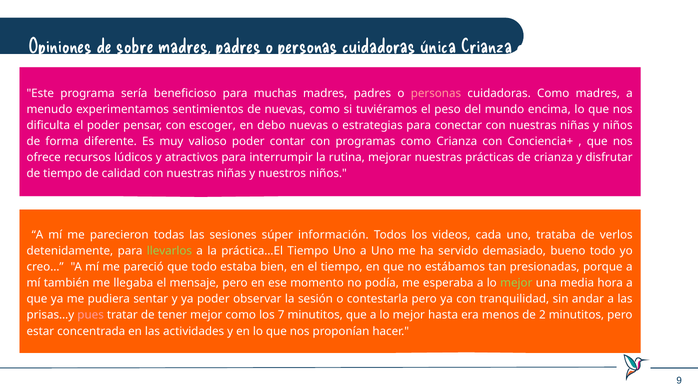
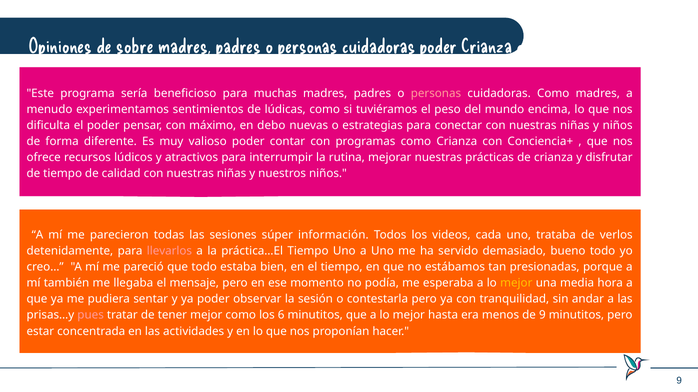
cuidadoras única: única -> poder
de nuevas: nuevas -> lúdicas
escoger: escoger -> máximo
llevarlos colour: light green -> pink
mejor at (516, 284) colour: light green -> yellow
7: 7 -> 6
de 2: 2 -> 9
